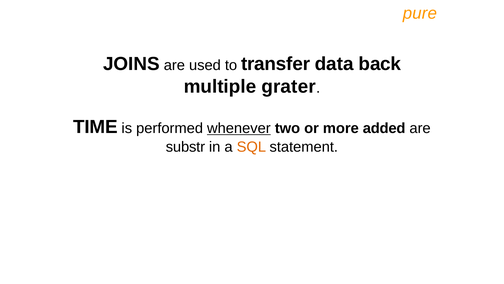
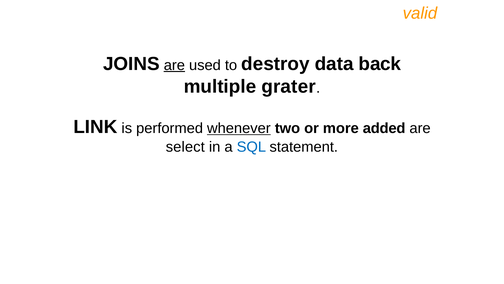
pure: pure -> valid
are at (174, 65) underline: none -> present
transfer: transfer -> destroy
TIME: TIME -> LINK
substr: substr -> select
SQL colour: orange -> blue
